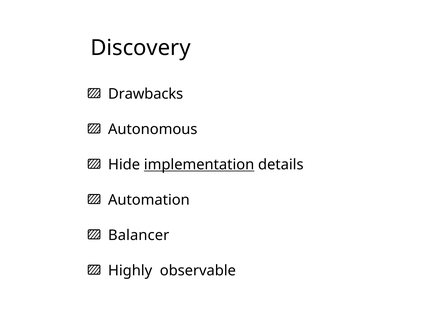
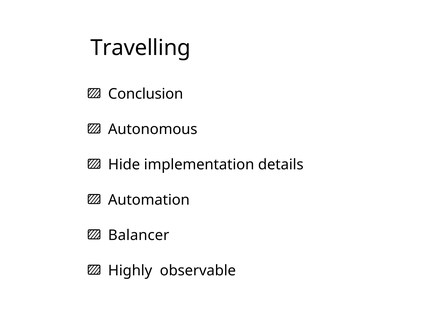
Discovery: Discovery -> Travelling
Drawbacks: Drawbacks -> Conclusion
implementation underline: present -> none
